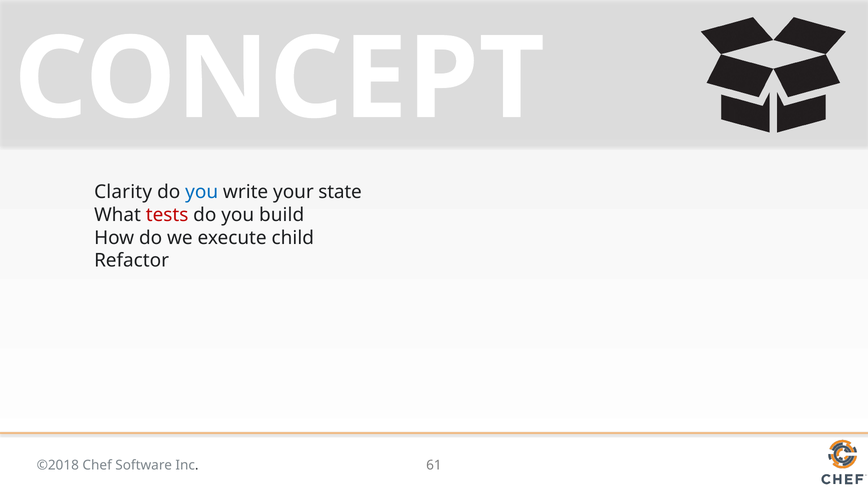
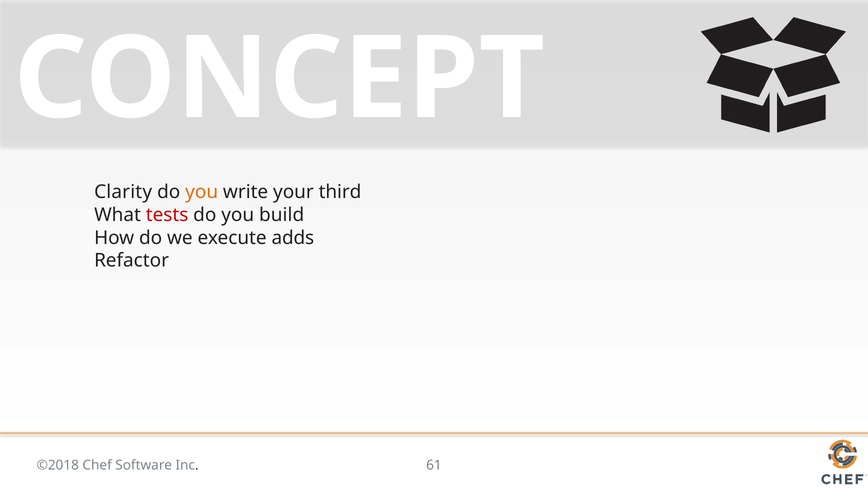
you at (202, 192) colour: blue -> orange
state: state -> third
child: child -> adds
